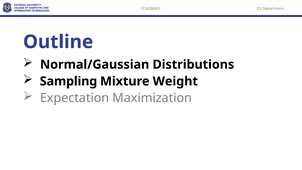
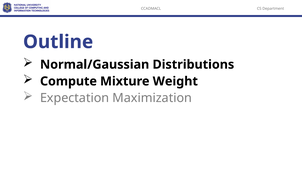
Sampling: Sampling -> Compute
